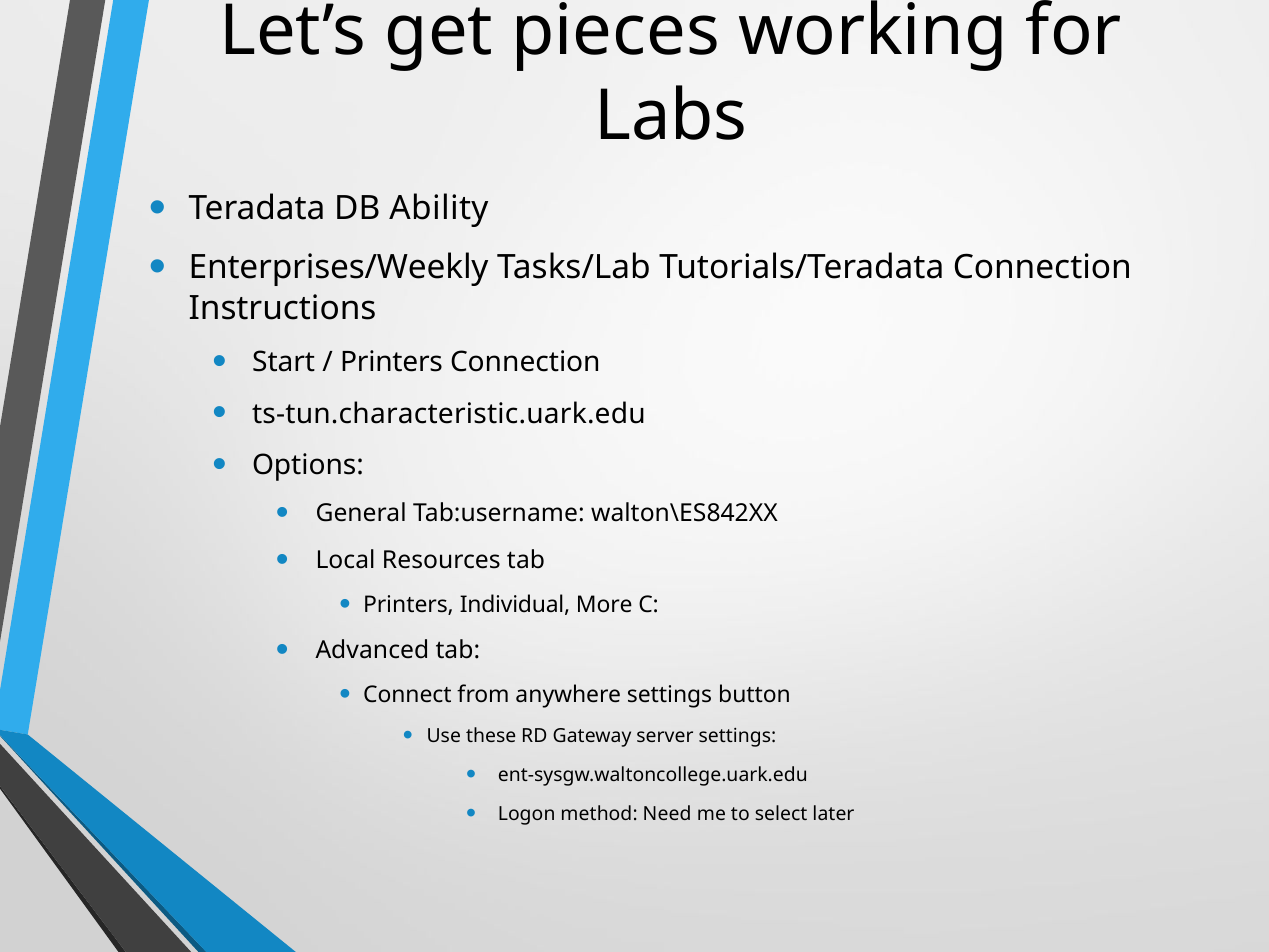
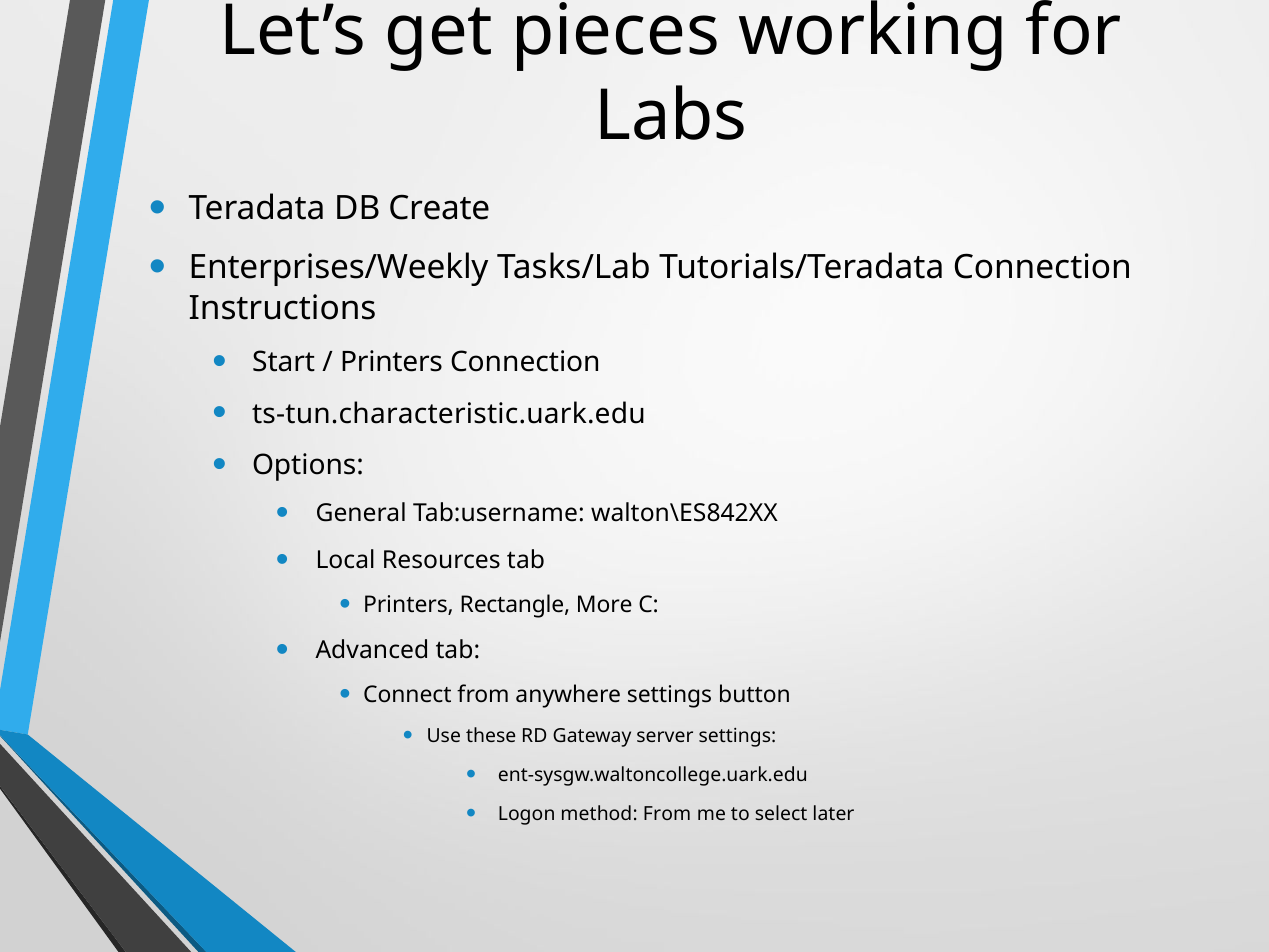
Ability: Ability -> Create
Individual: Individual -> Rectangle
method Need: Need -> From
